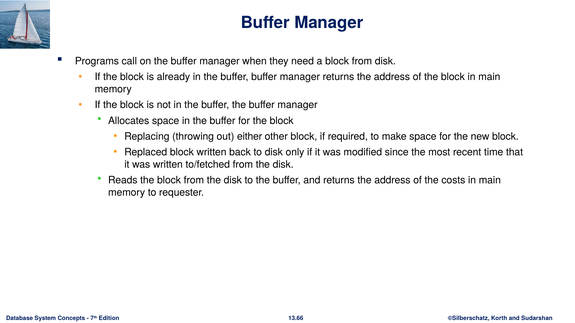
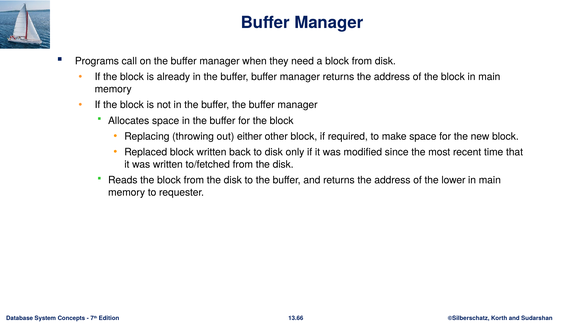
costs: costs -> lower
